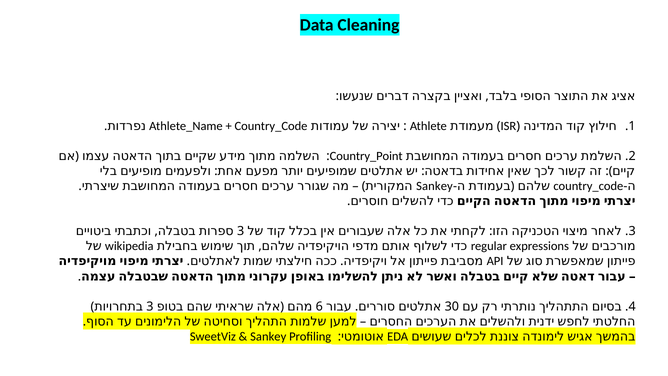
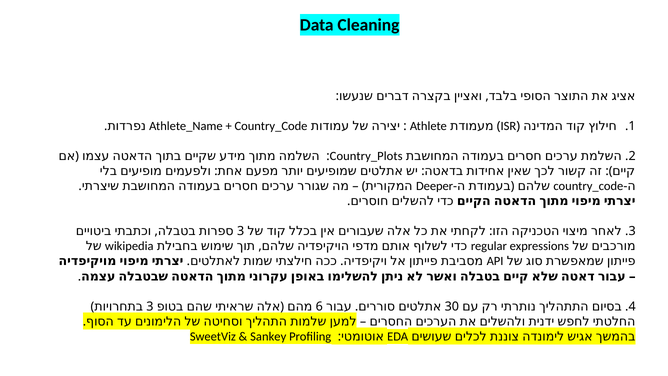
Country_Point: Country_Point -> Country_Plots
Sankey at (435, 186): Sankey -> Deeper
